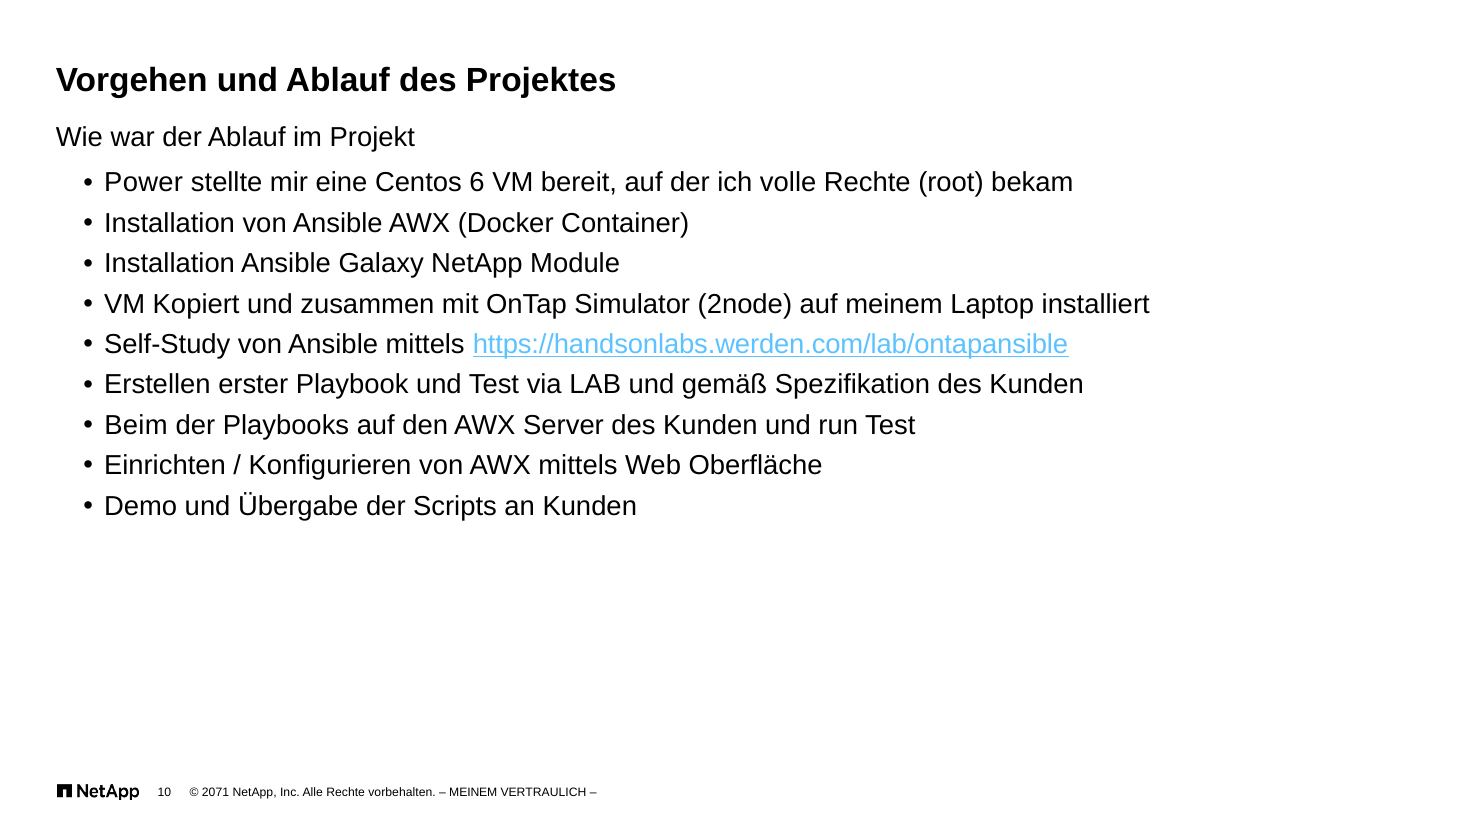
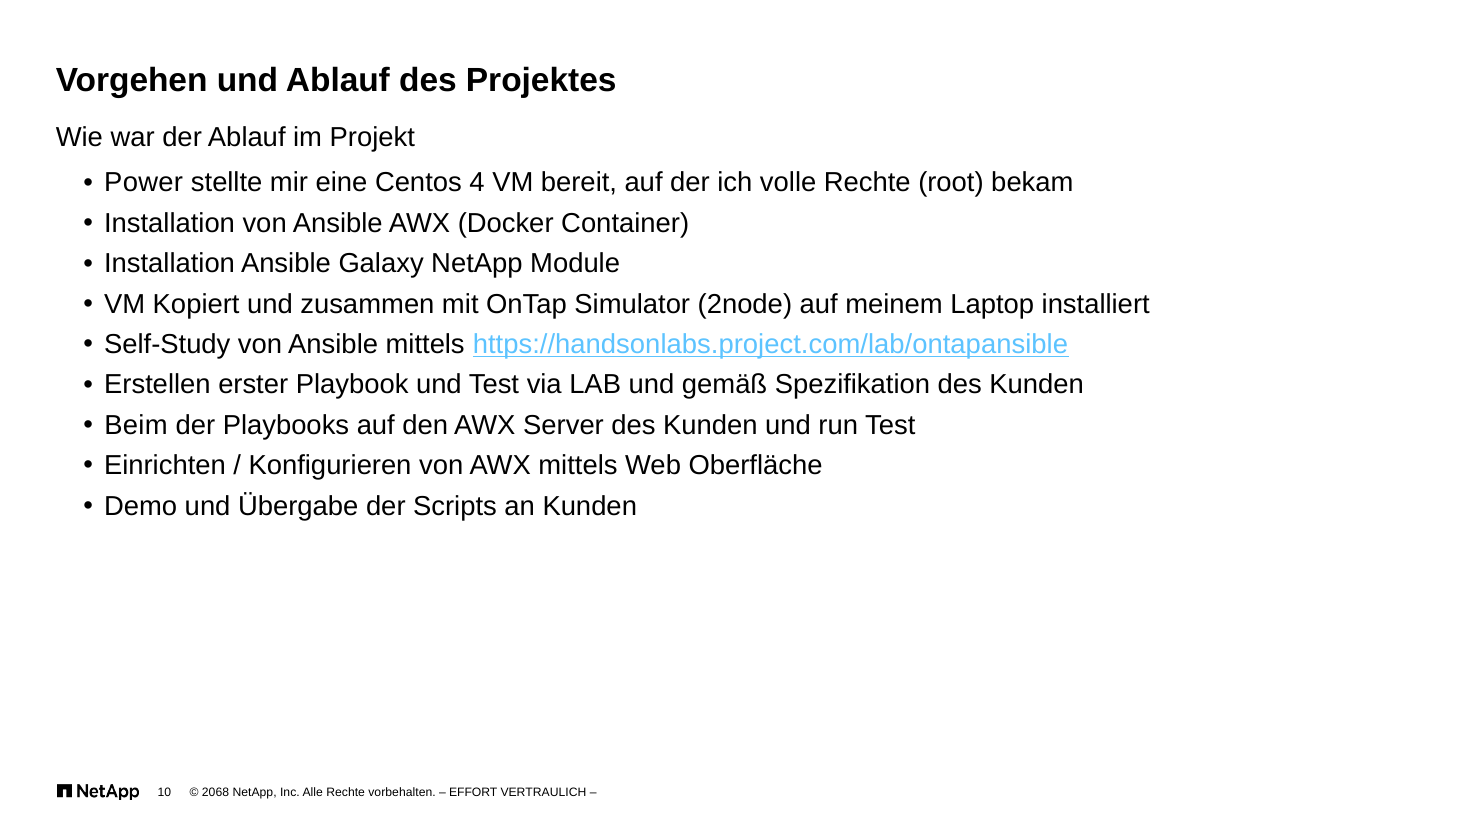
6: 6 -> 4
https://handsonlabs.werden.com/lab/ontapansible: https://handsonlabs.werden.com/lab/ontapansible -> https://handsonlabs.project.com/lab/ontapansible
2071: 2071 -> 2068
MEINEM at (473, 793): MEINEM -> EFFORT
